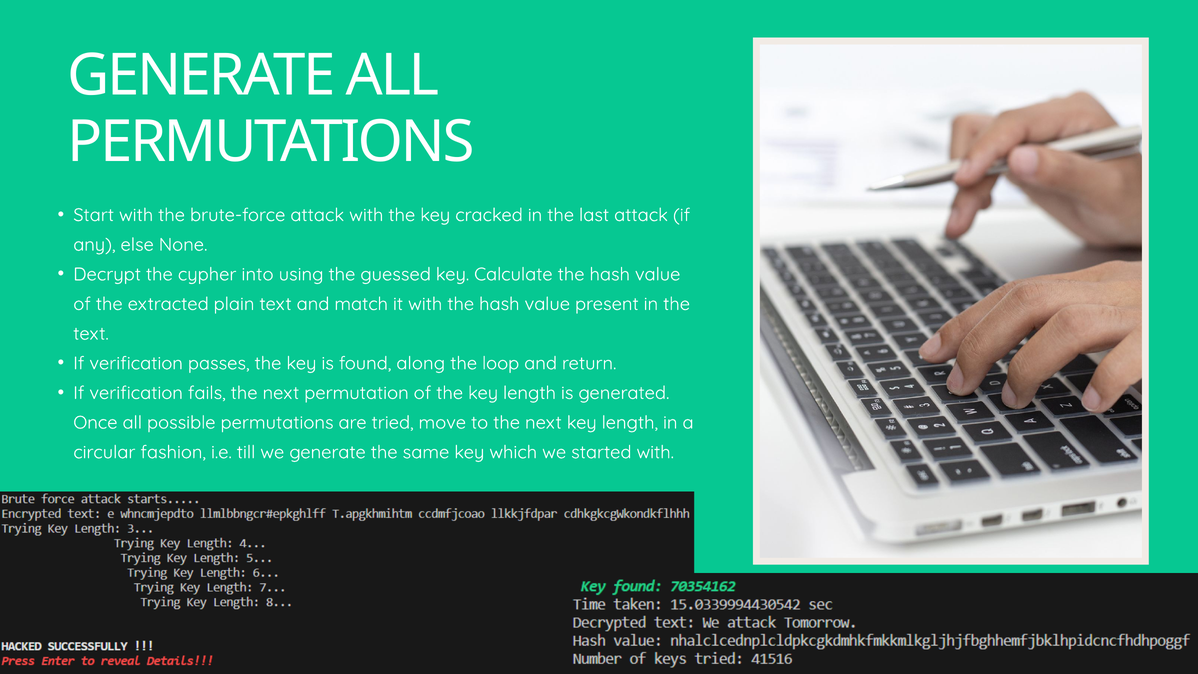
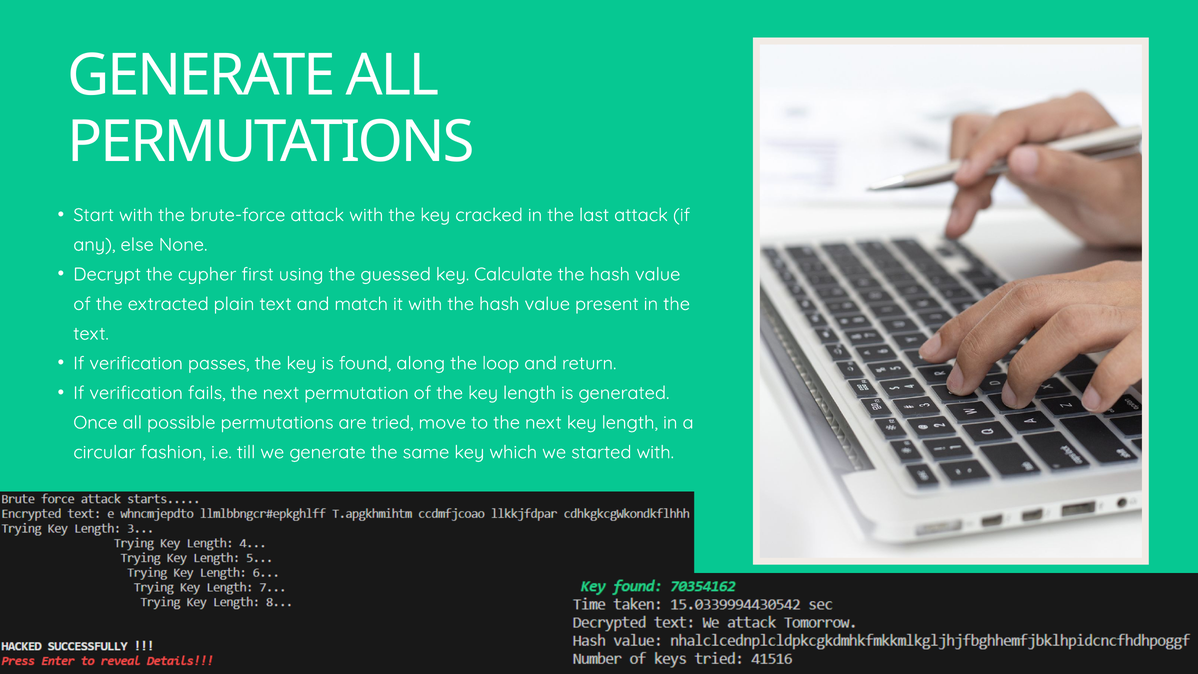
into: into -> first
